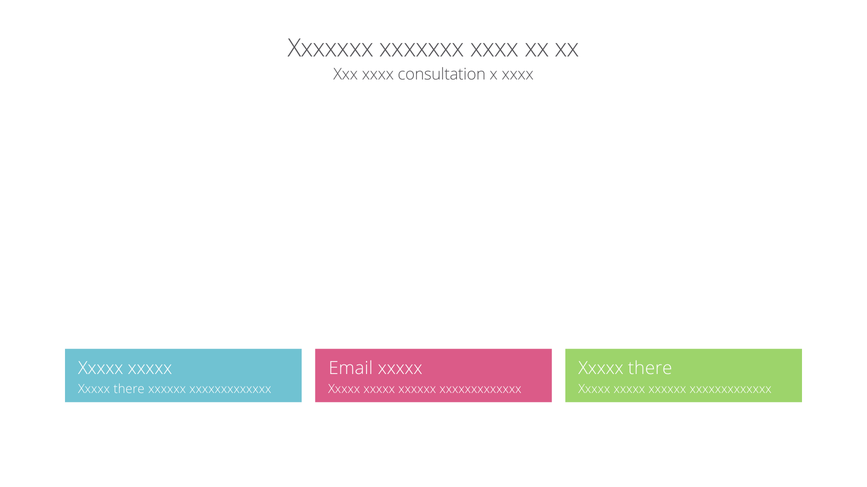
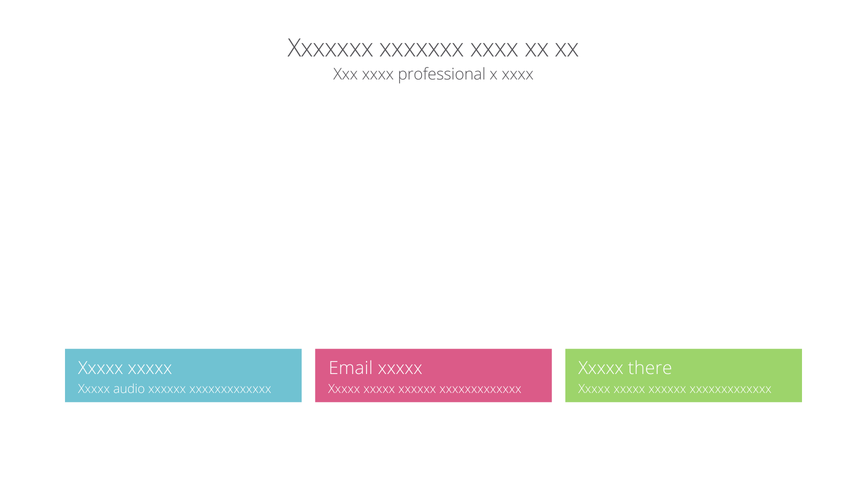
consultation: consultation -> professional
there at (129, 389): there -> audio
